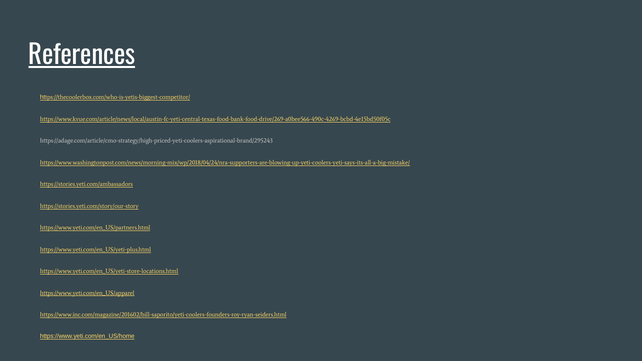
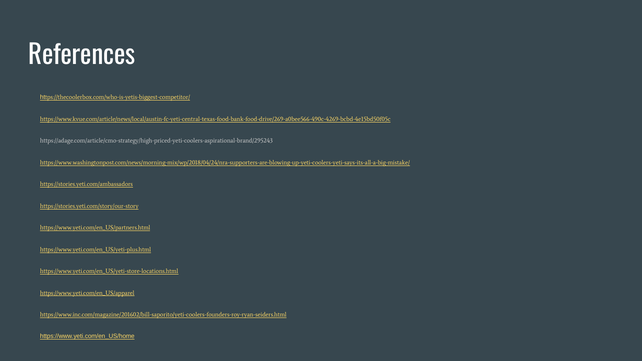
References underline: present -> none
